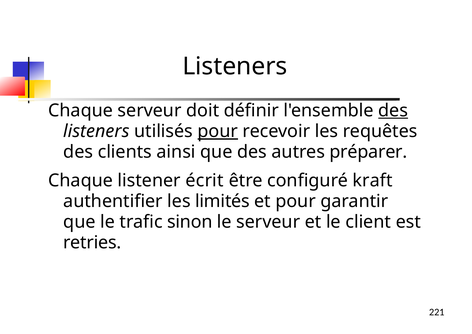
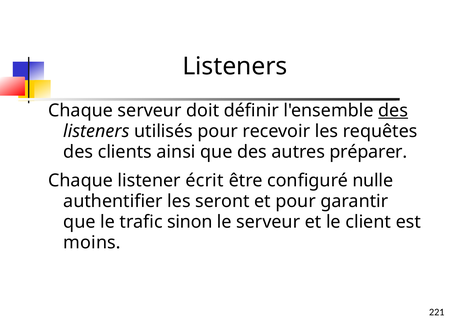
pour at (218, 131) underline: present -> none
kraft: kraft -> nulle
limités: limités -> seront
retries: retries -> moins
